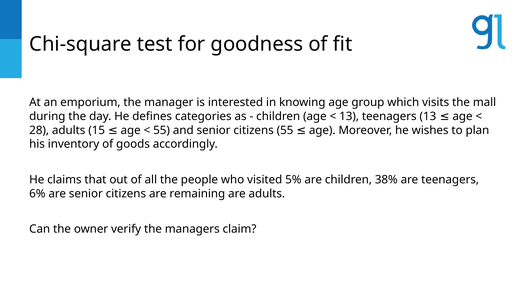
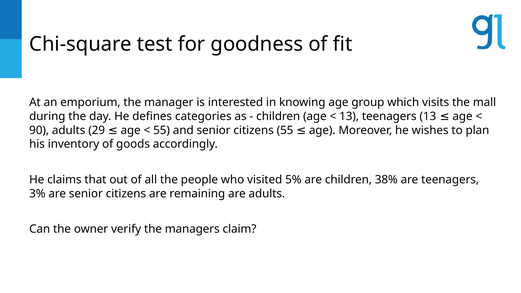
28: 28 -> 90
15: 15 -> 29
6%: 6% -> 3%
